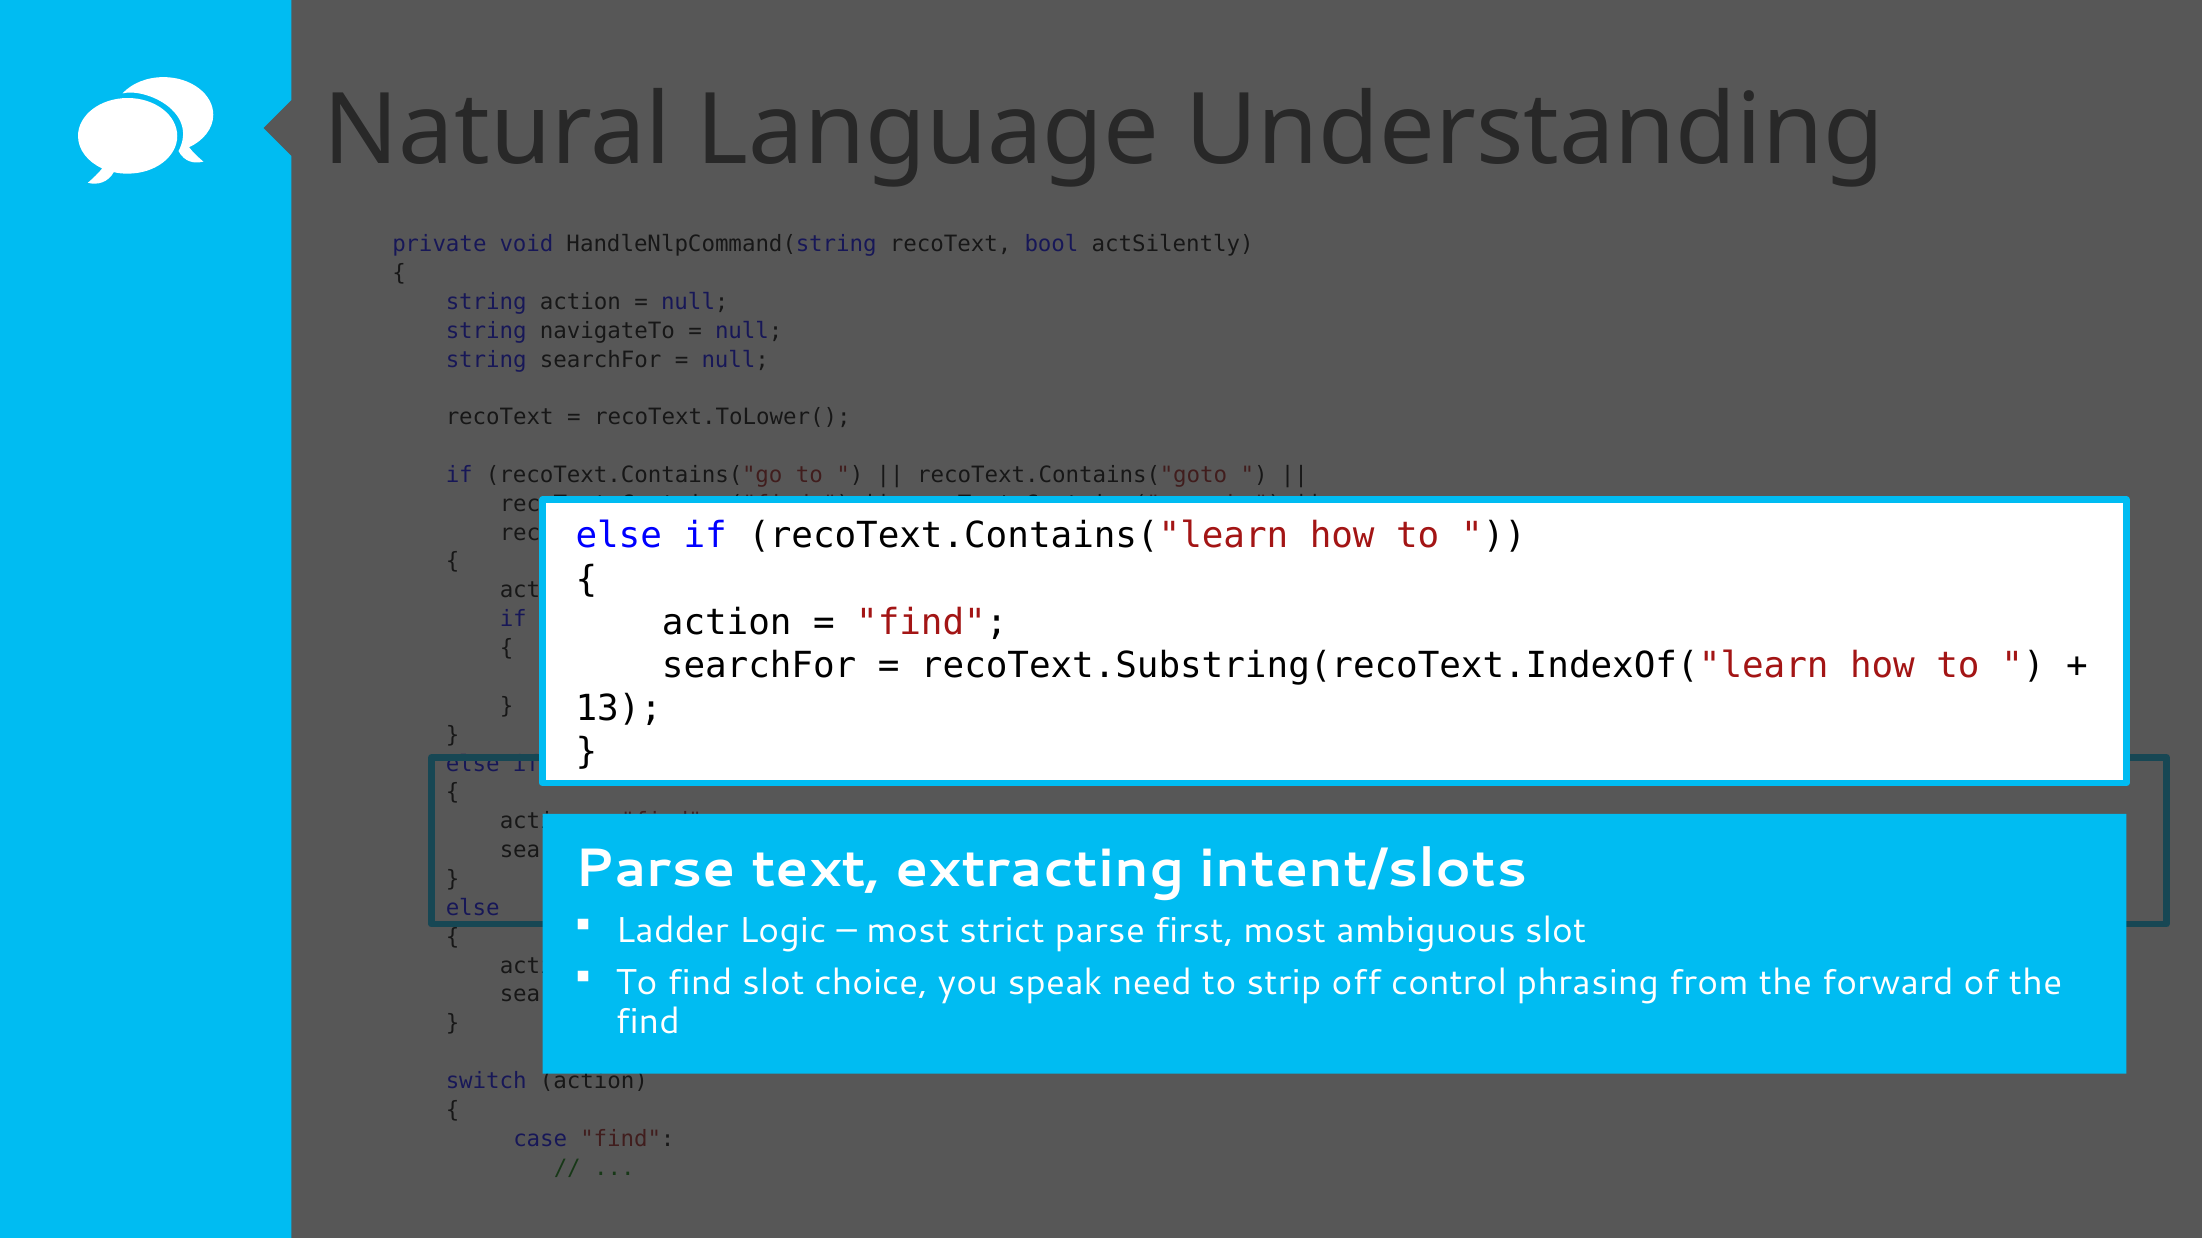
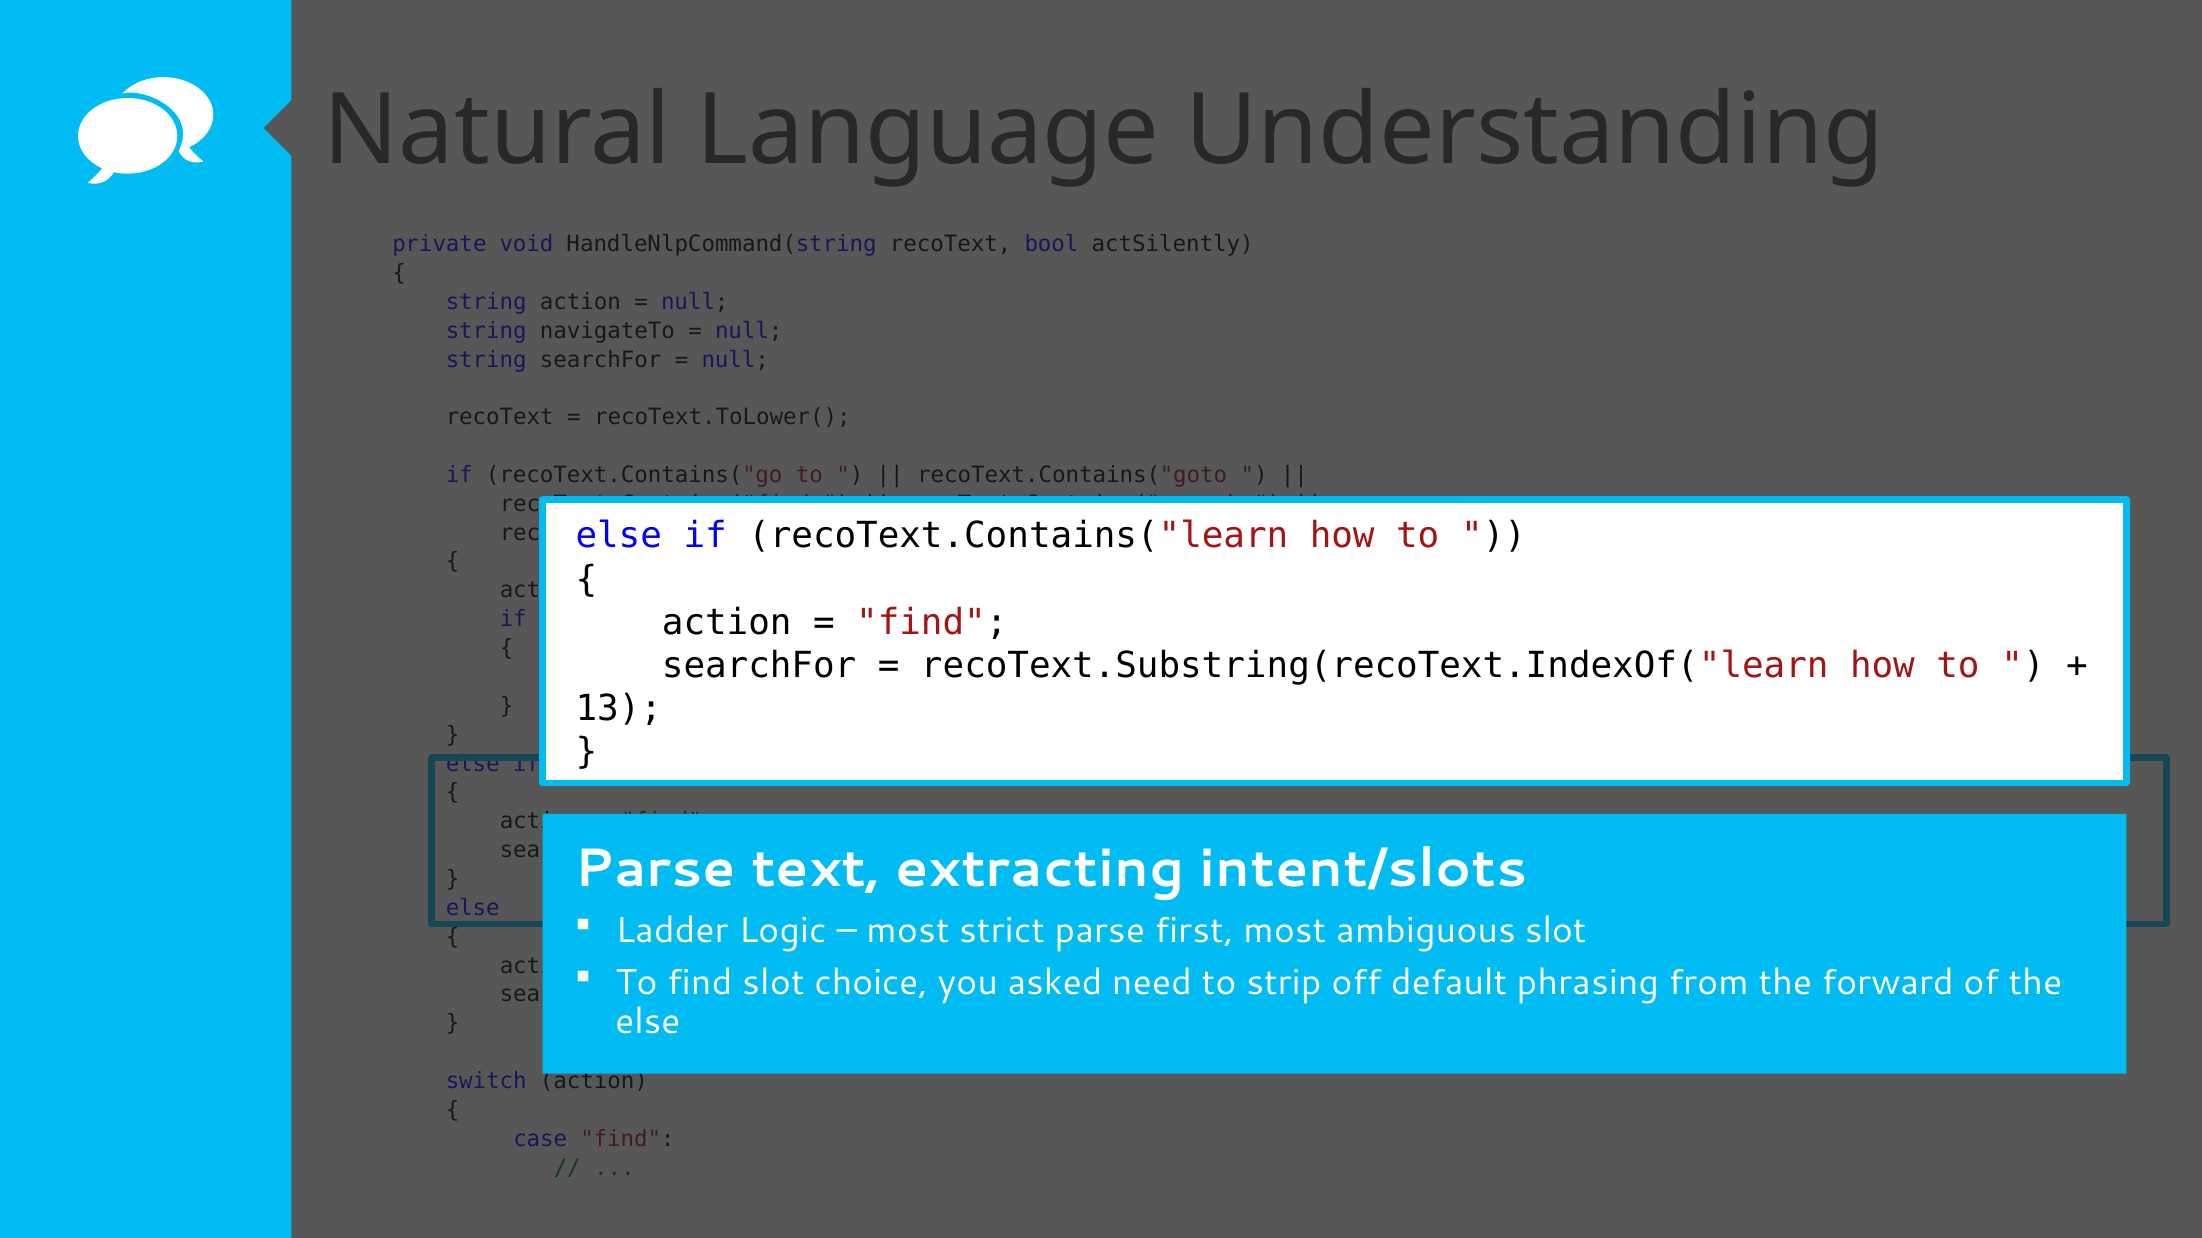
speak: speak -> asked
control: control -> default
find at (648, 1022): find -> else
